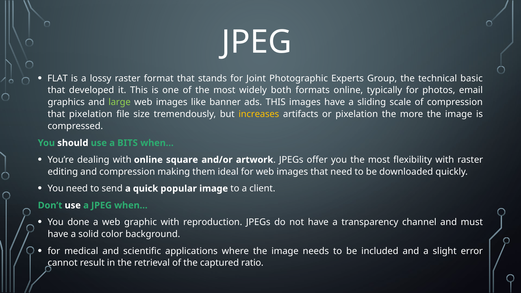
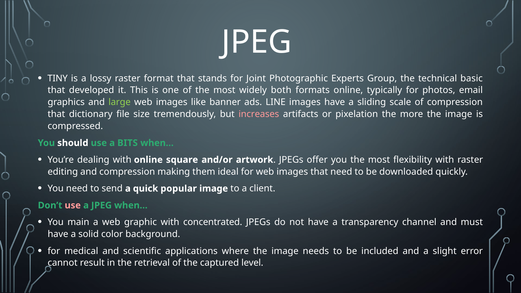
FLAT: FLAT -> TINY
ads THIS: THIS -> LINE
that pixelation: pixelation -> dictionary
increases colour: yellow -> pink
use at (73, 205) colour: white -> pink
done: done -> main
reproduction: reproduction -> concentrated
ratio: ratio -> level
